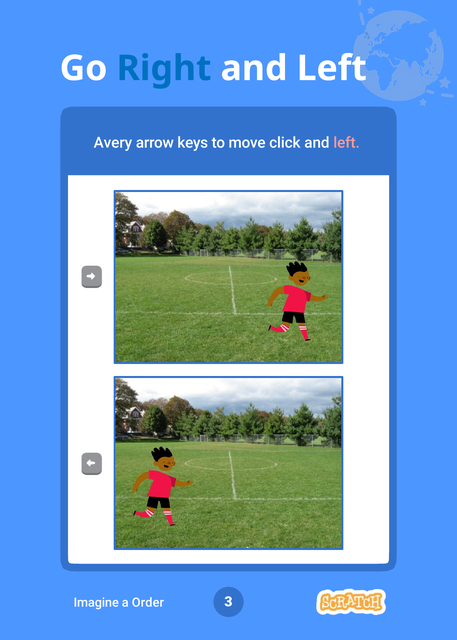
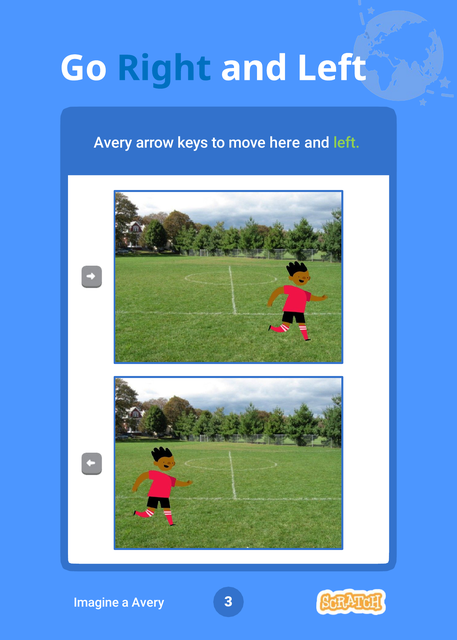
click: click -> here
left at (347, 143) colour: pink -> light green
a Order: Order -> Avery
